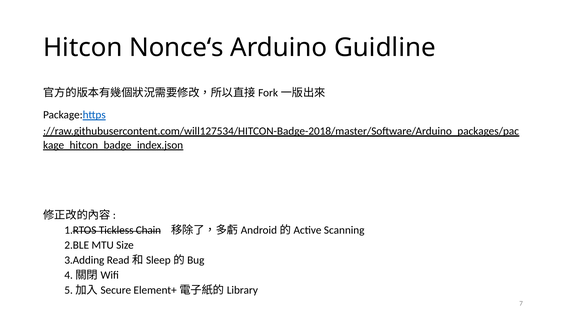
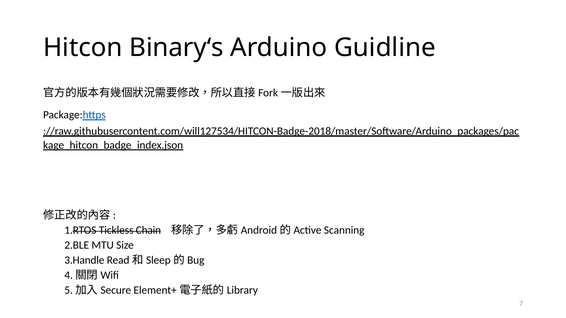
Nonce‘s: Nonce‘s -> Binary‘s
3.Adding: 3.Adding -> 3.Handle
